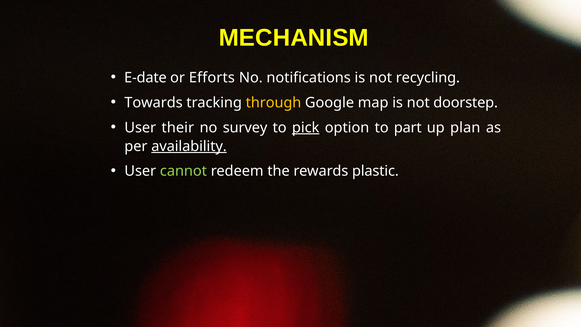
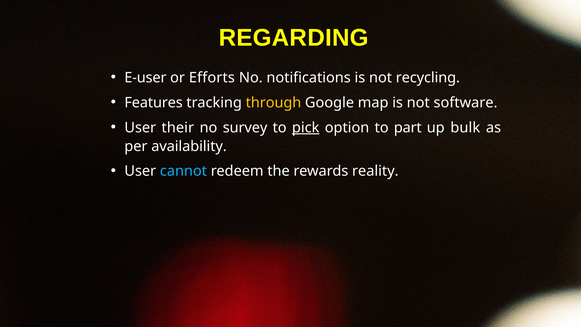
MECHANISM: MECHANISM -> REGARDING
E-date: E-date -> E-user
Towards: Towards -> Features
doorstep: doorstep -> software
plan: plan -> bulk
availability underline: present -> none
cannot colour: light green -> light blue
plastic: plastic -> reality
